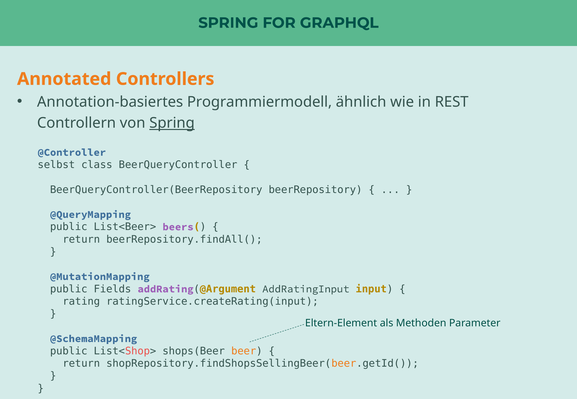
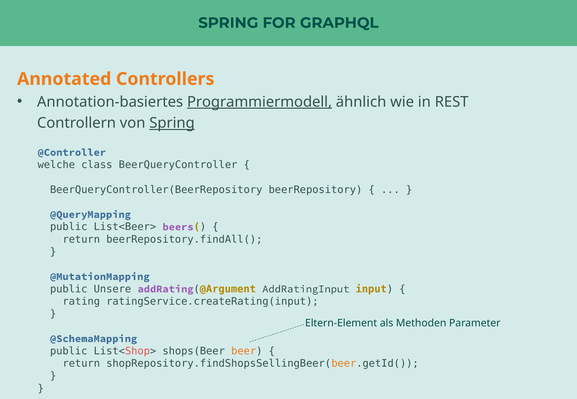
Programmiermodell underline: none -> present
selbst: selbst -> welche
Fields: Fields -> Unsere
